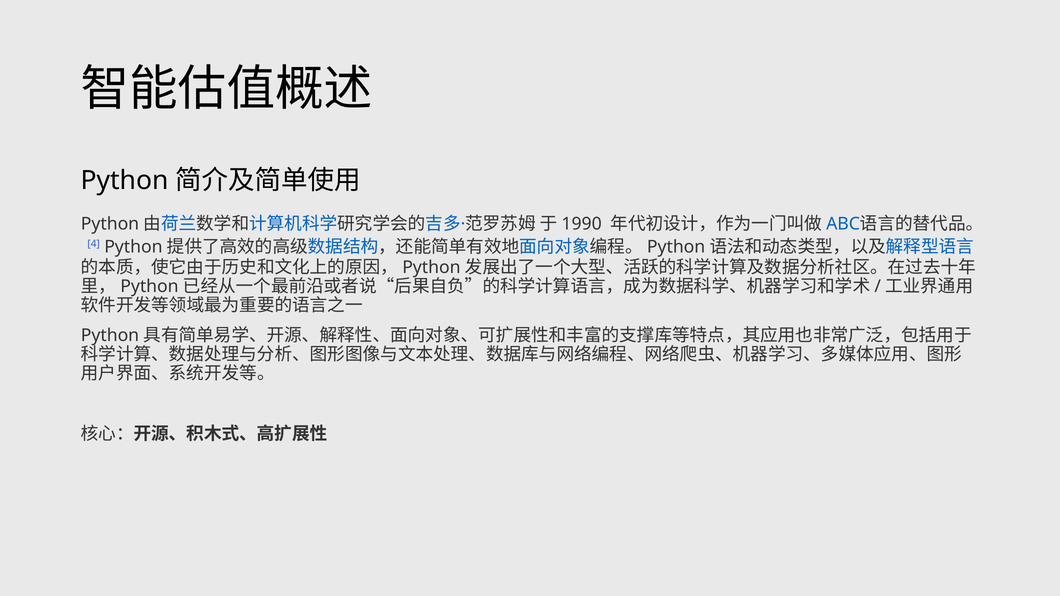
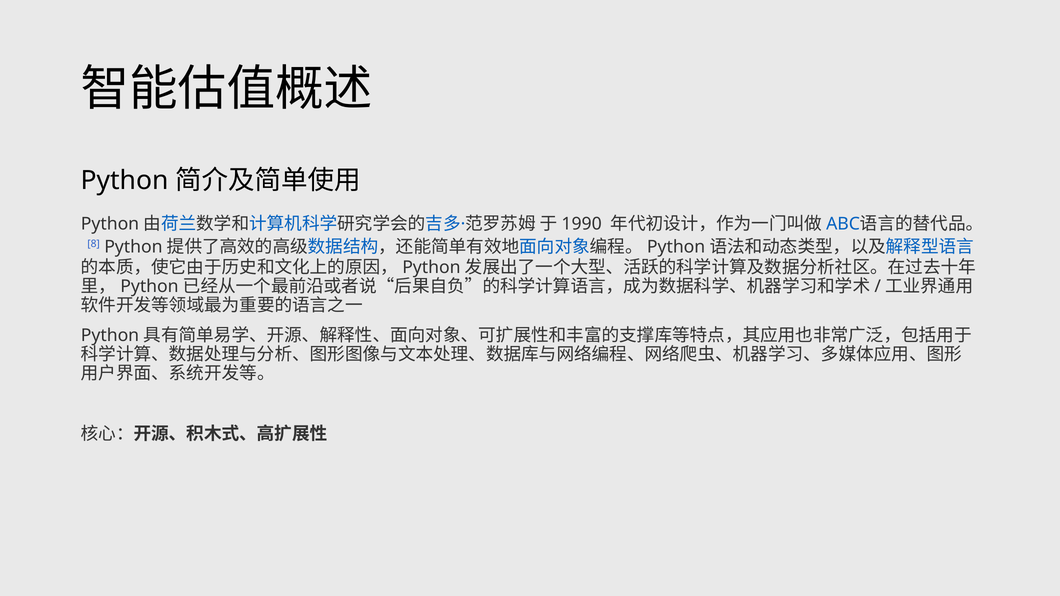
4: 4 -> 8
